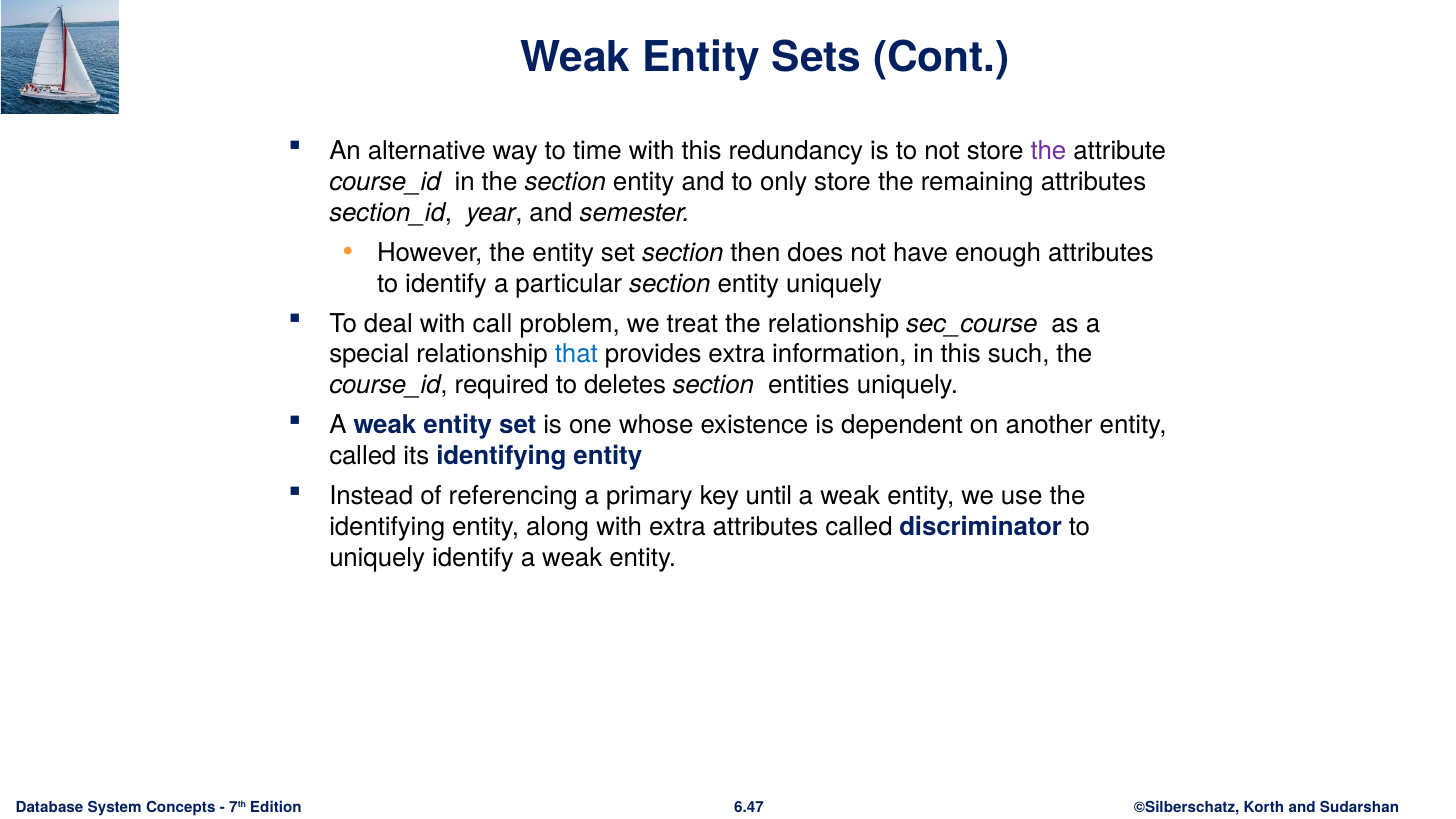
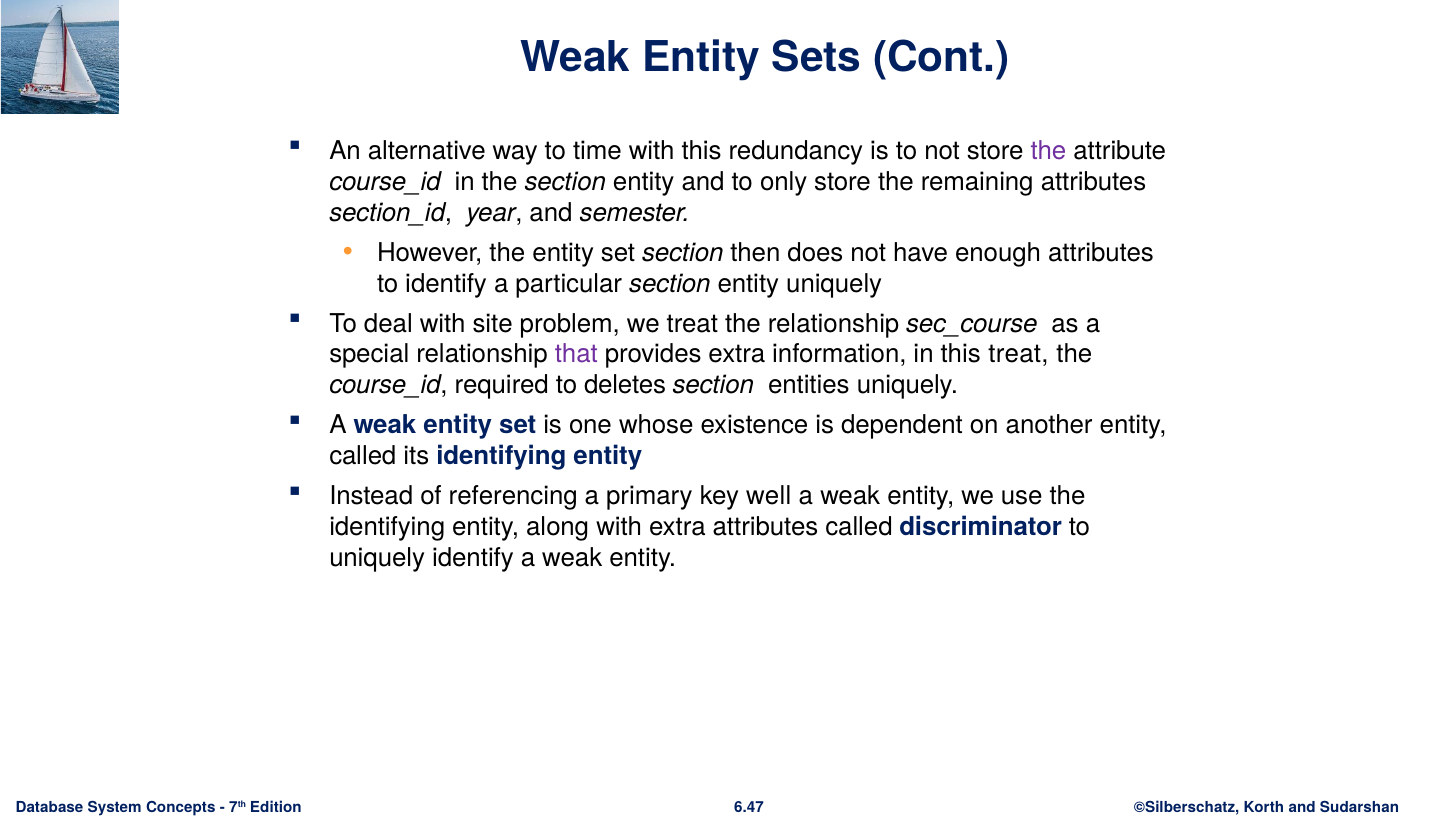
call: call -> site
that colour: blue -> purple
this such: such -> treat
until: until -> well
